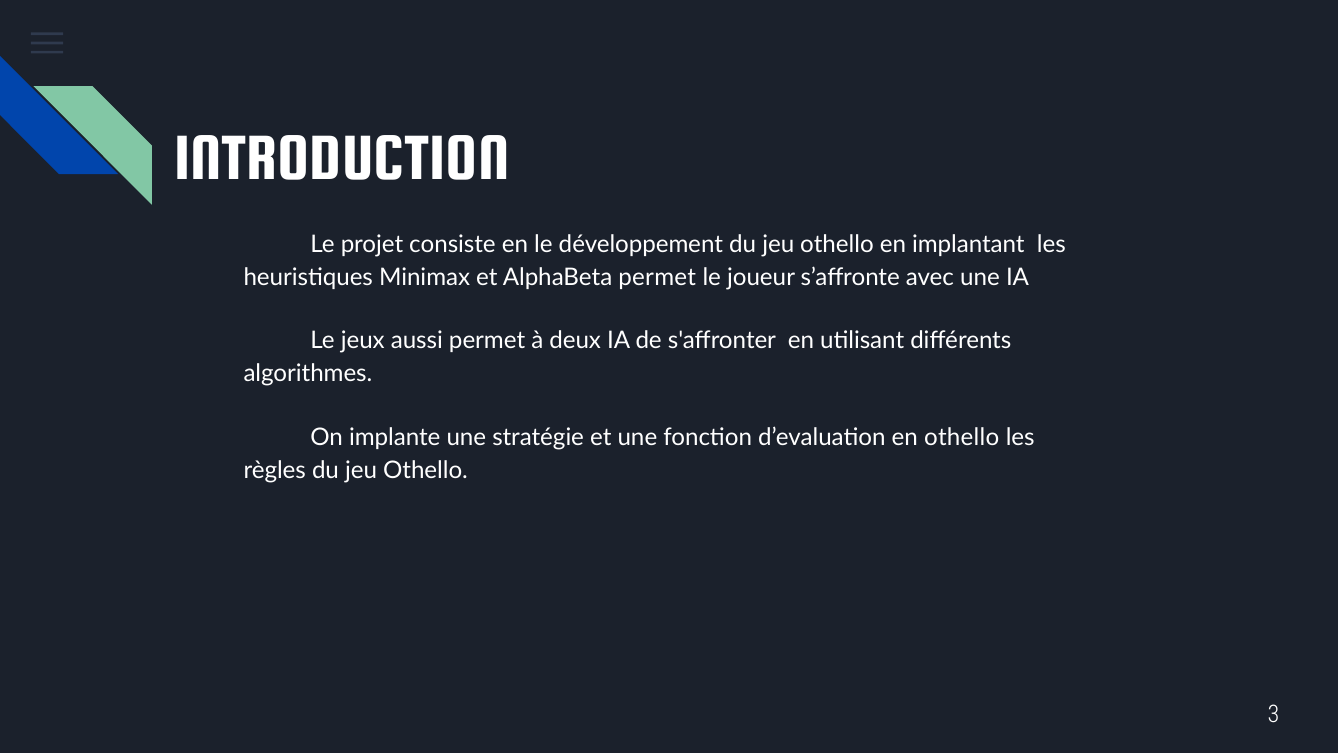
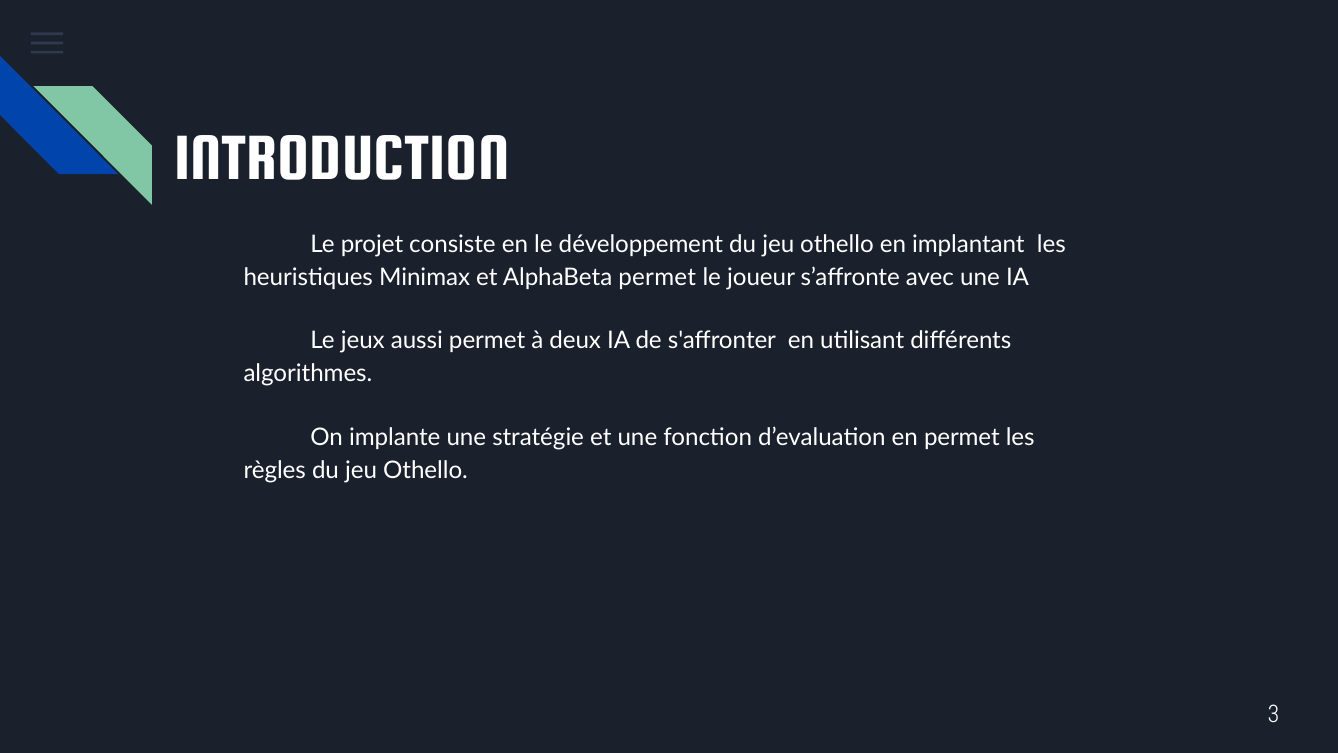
en othello: othello -> permet
